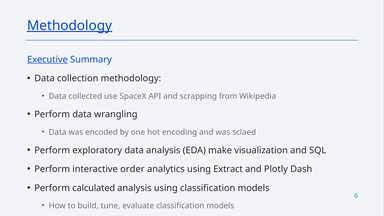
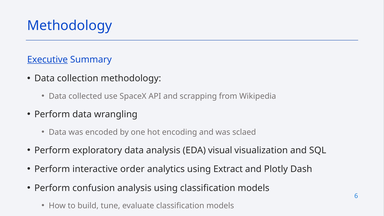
Methodology at (70, 26) underline: present -> none
make: make -> visual
calculated: calculated -> confusion
